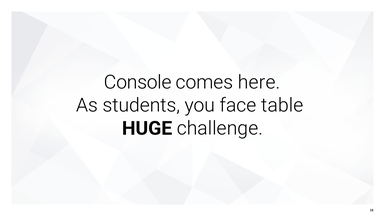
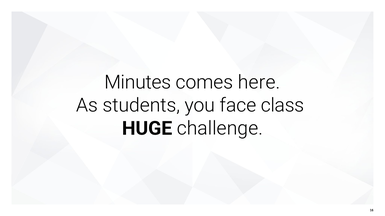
Console: Console -> Minutes
table: table -> class
